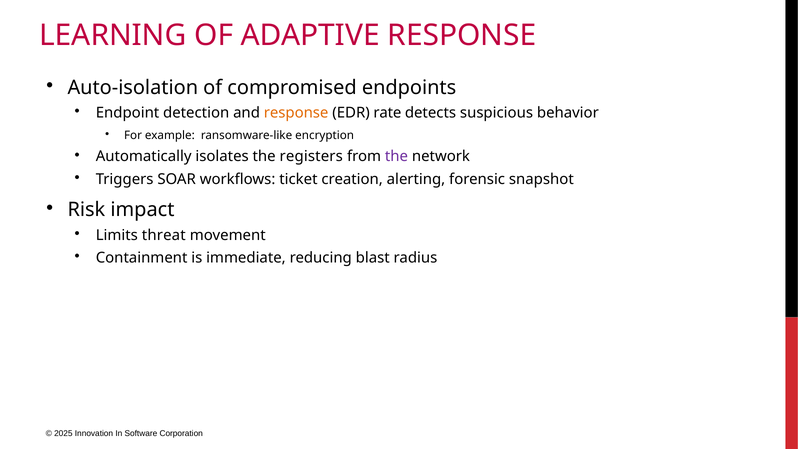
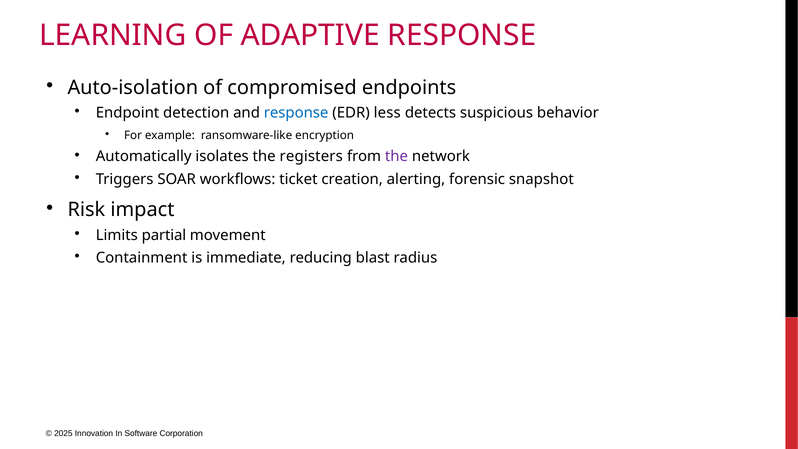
response at (296, 113) colour: orange -> blue
rate: rate -> less
threat: threat -> partial
